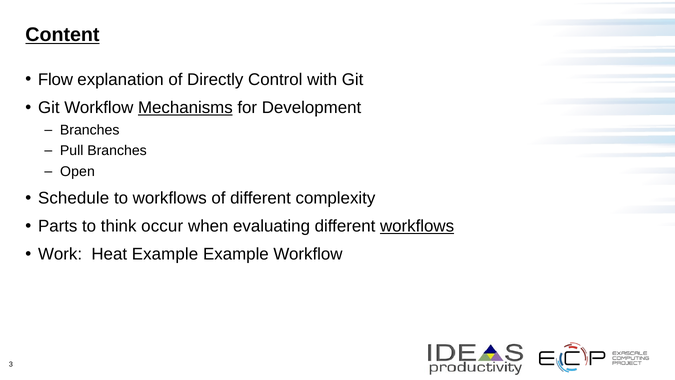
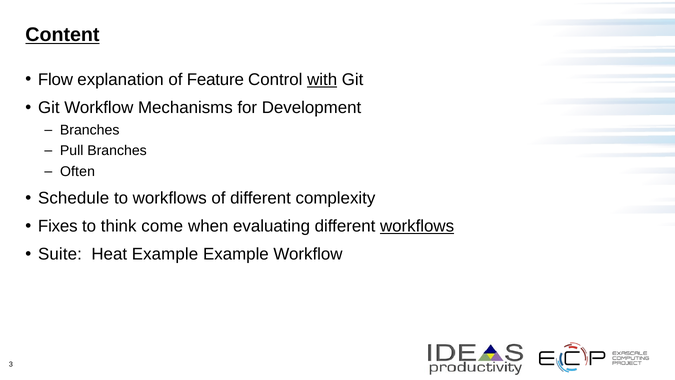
Directly: Directly -> Feature
with underline: none -> present
Mechanisms underline: present -> none
Open: Open -> Often
Parts: Parts -> Fixes
occur: occur -> come
Work: Work -> Suite
